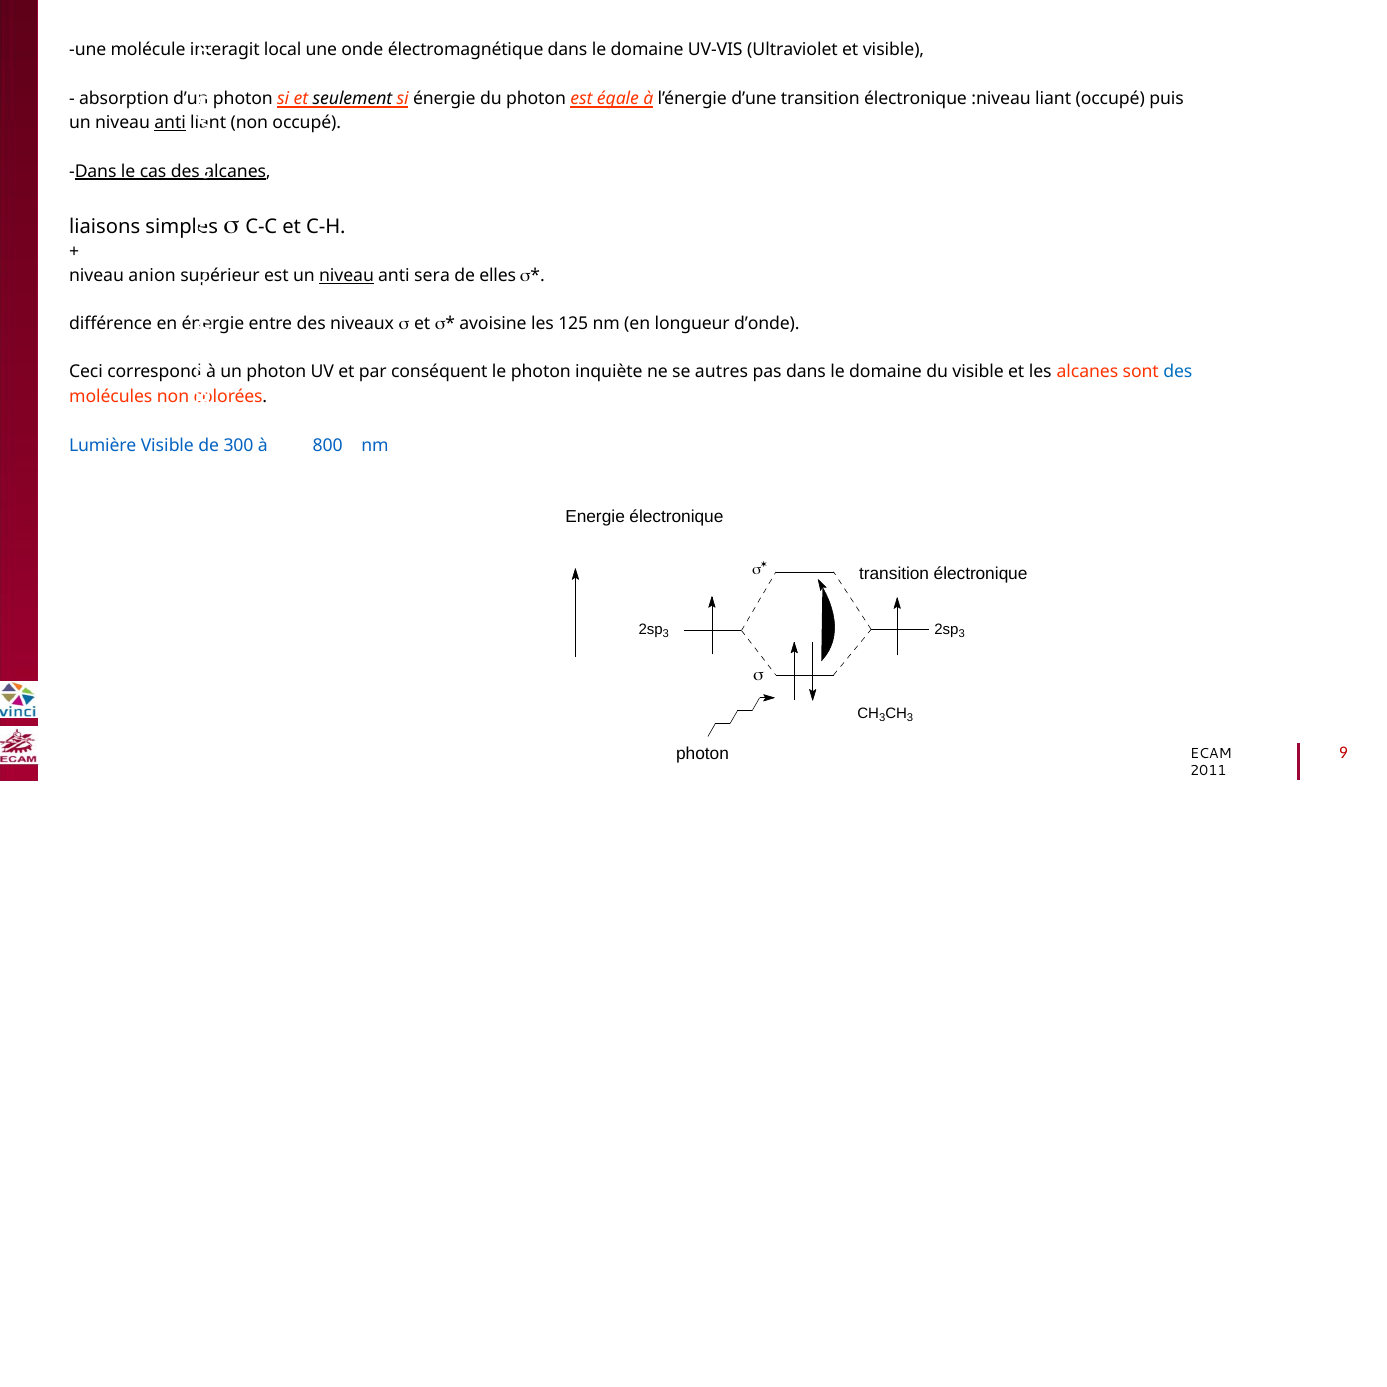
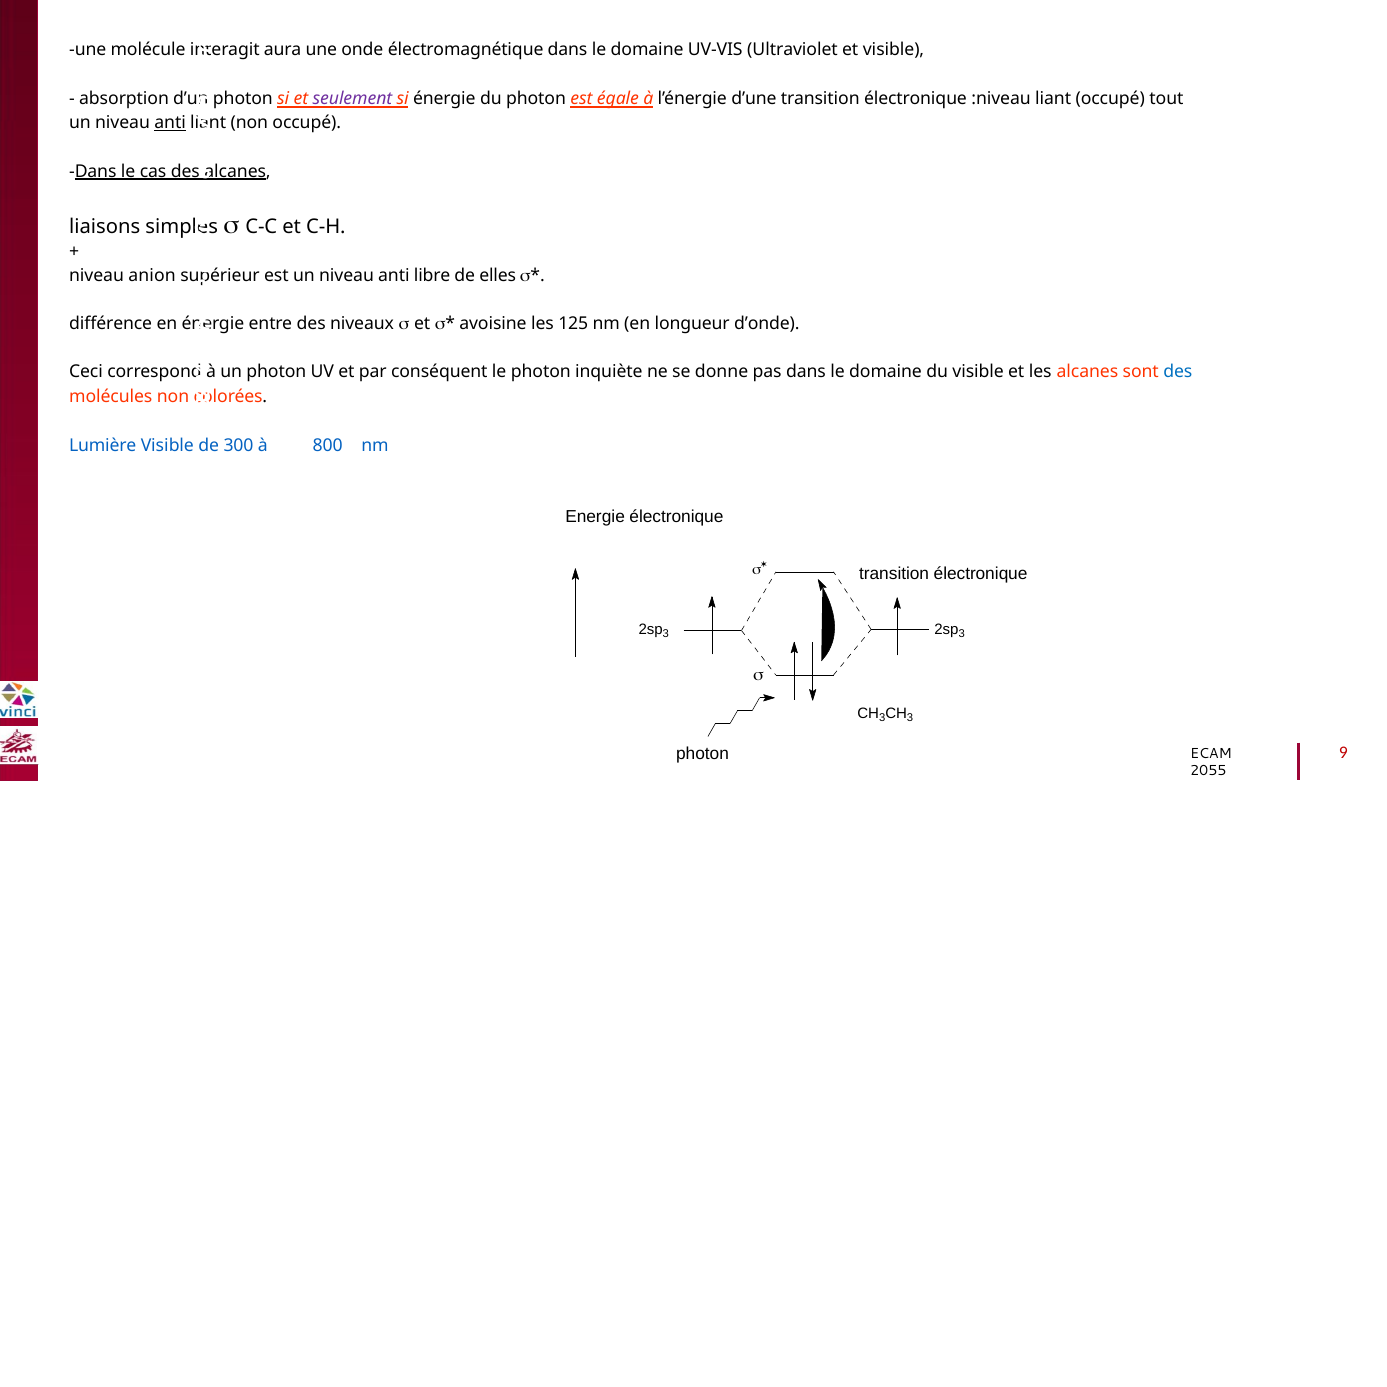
local: local -> aura
seulement colour: black -> purple
puis: puis -> tout
niveau at (346, 276) underline: present -> none
sera: sera -> libre
autres: autres -> donne
2011: 2011 -> 2055
